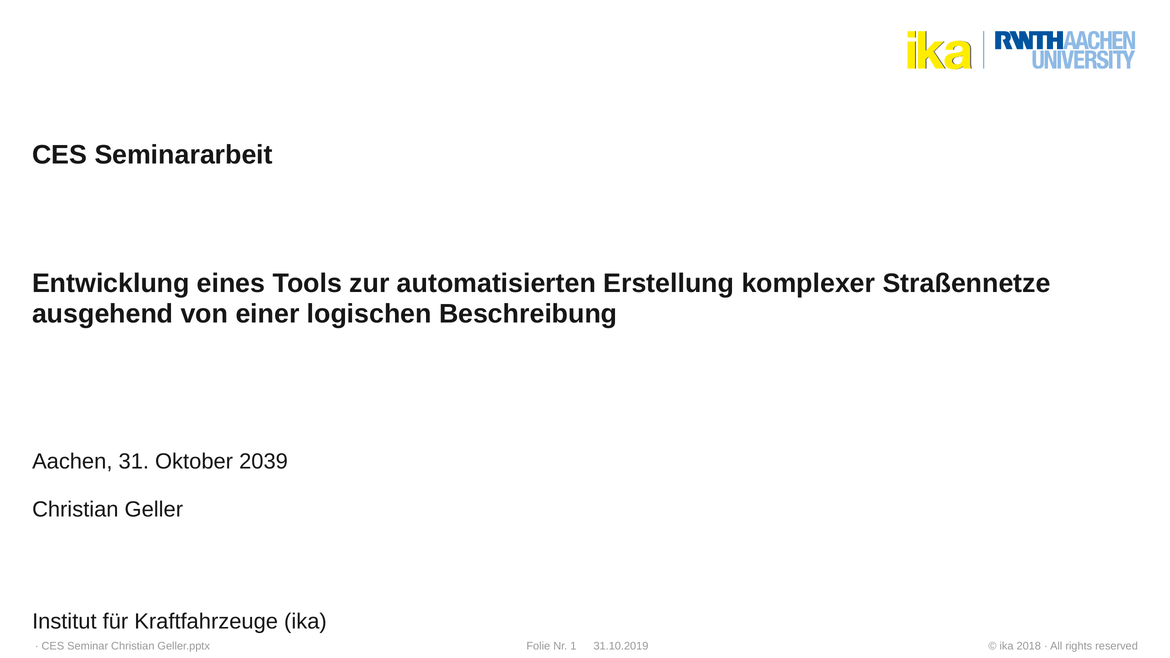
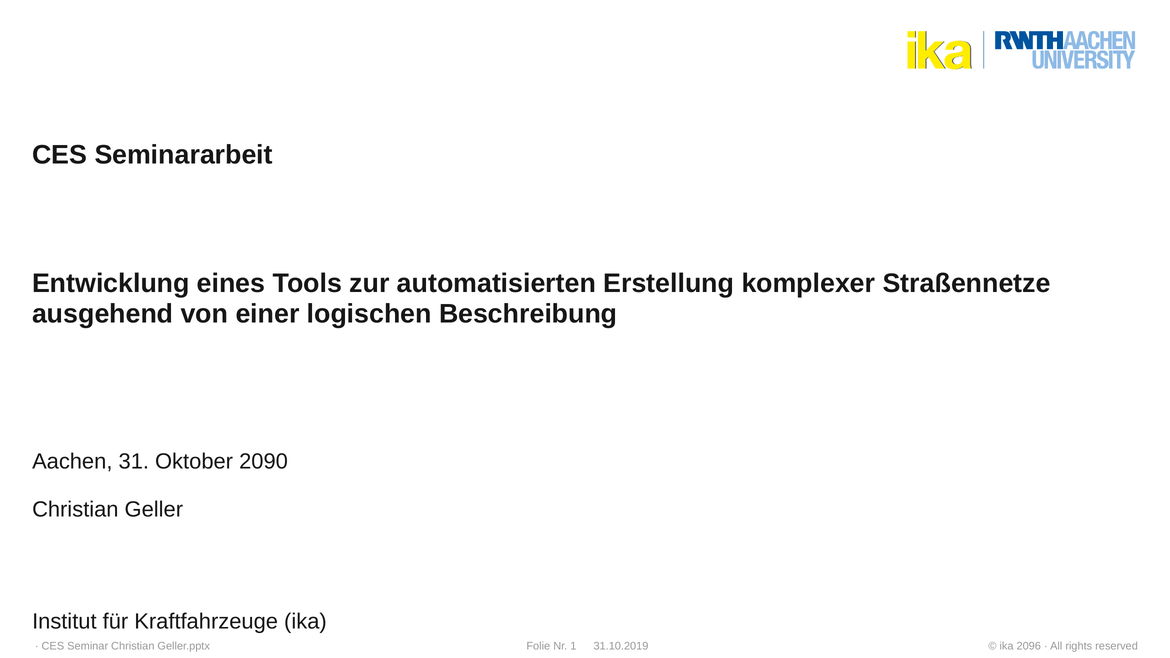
2039: 2039 -> 2090
2018: 2018 -> 2096
